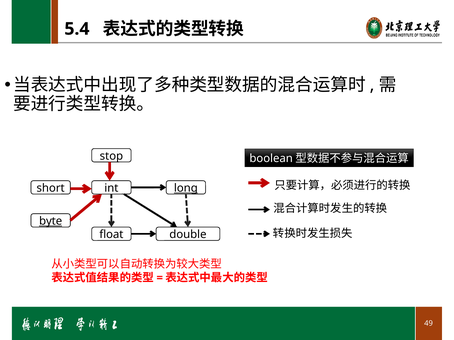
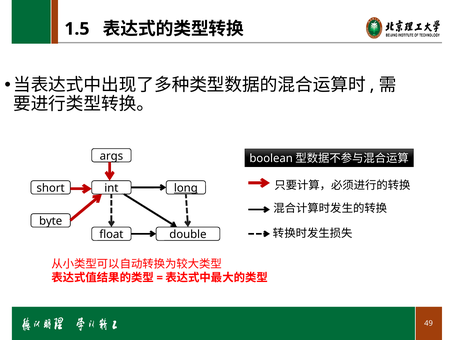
5.4: 5.4 -> 1.5
stop: stop -> args
byte underline: present -> none
